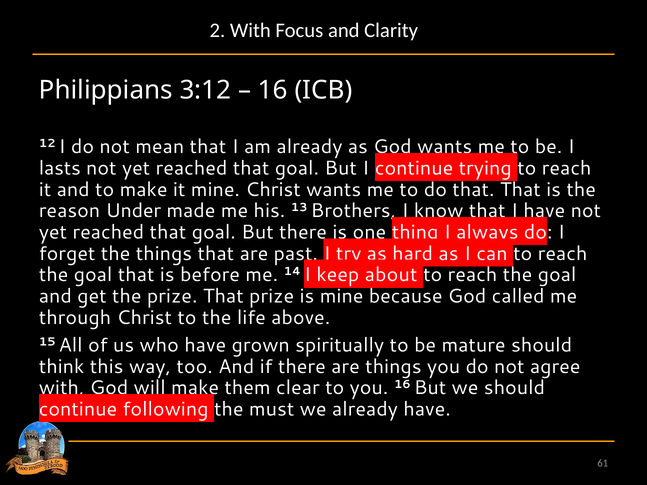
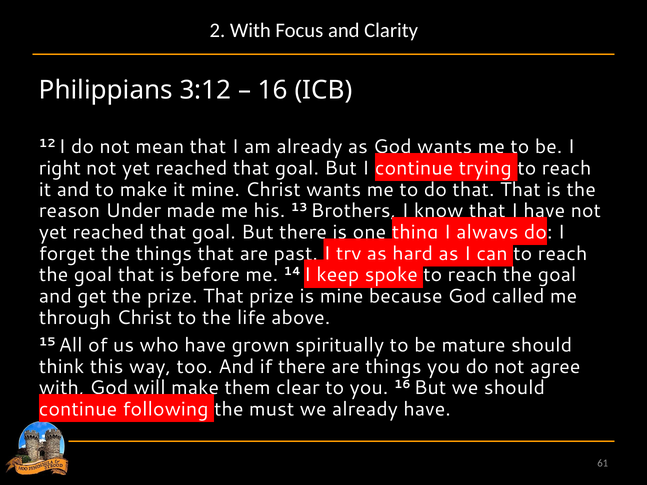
lasts: lasts -> right
about: about -> spoke
